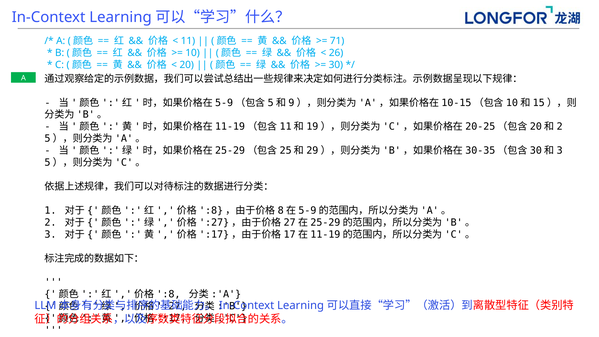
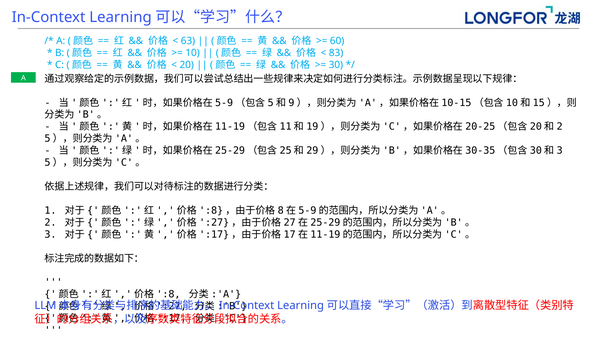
11: 11 -> 63
71: 71 -> 60
26: 26 -> 83
